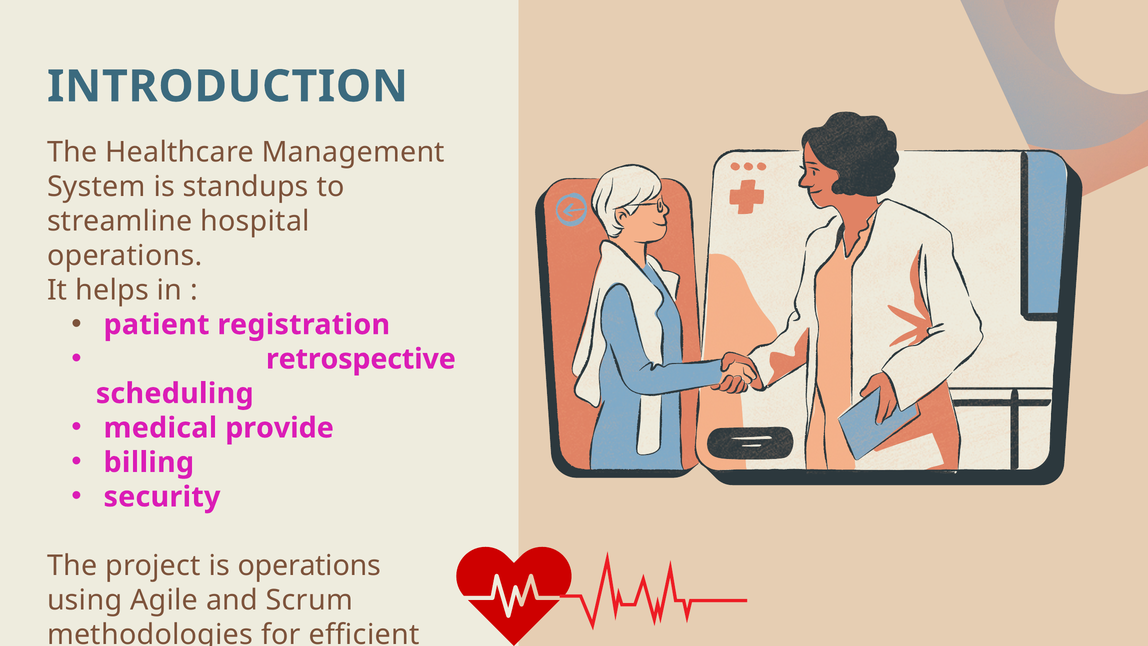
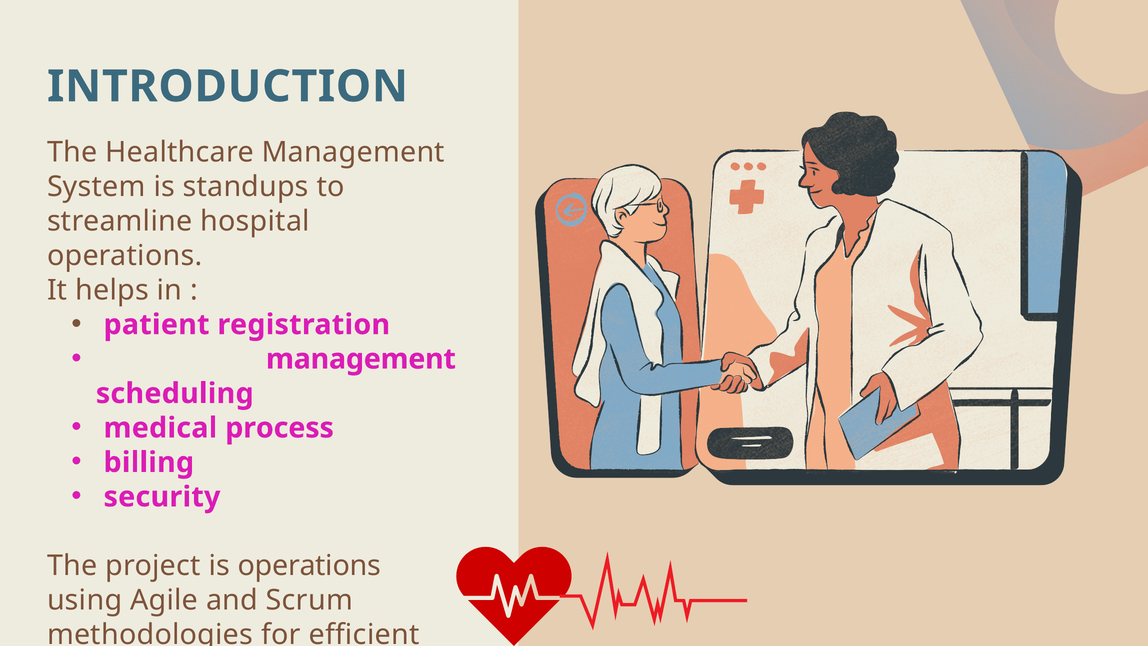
retrospective at (361, 359): retrospective -> management
provide: provide -> process
